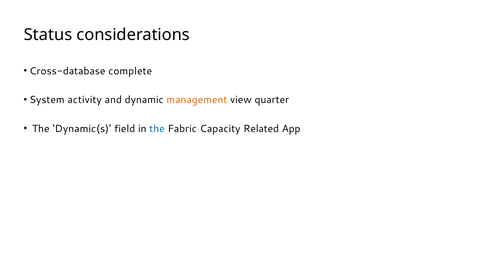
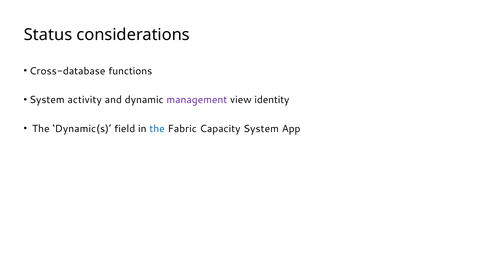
complete: complete -> functions
management colour: orange -> purple
quarter: quarter -> identity
Capacity Related: Related -> System
